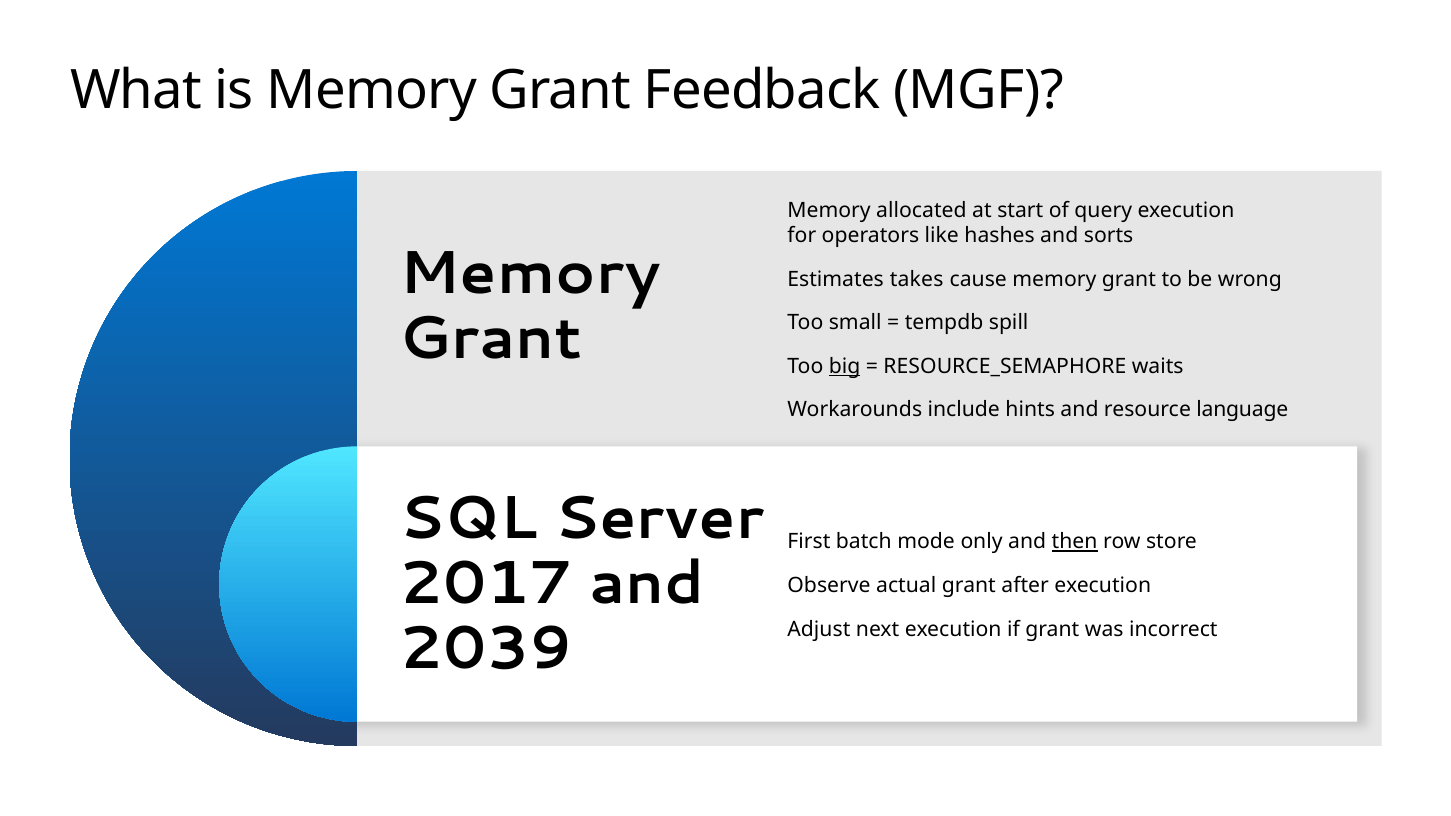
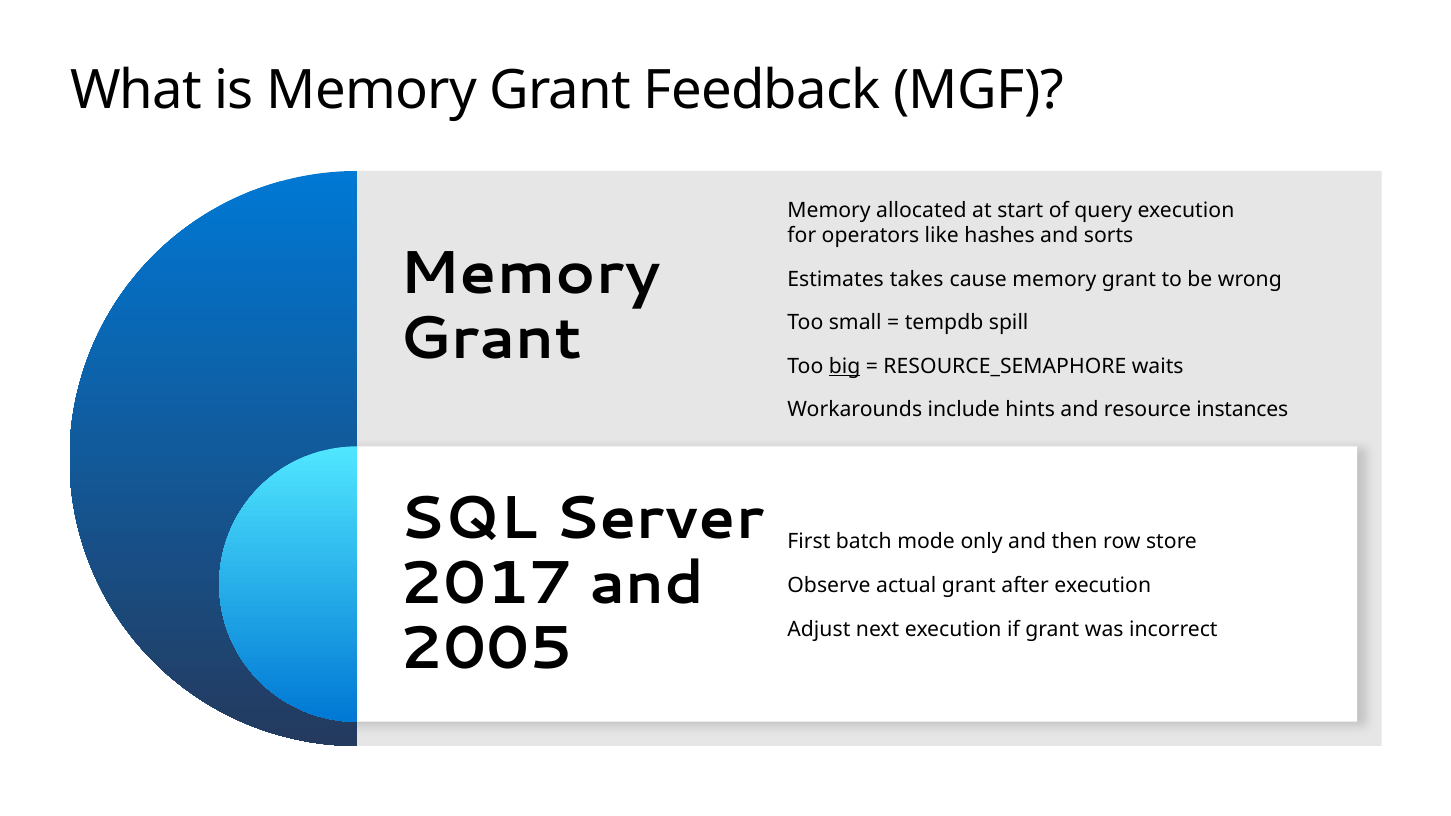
language: language -> instances
then underline: present -> none
2039: 2039 -> 2005
